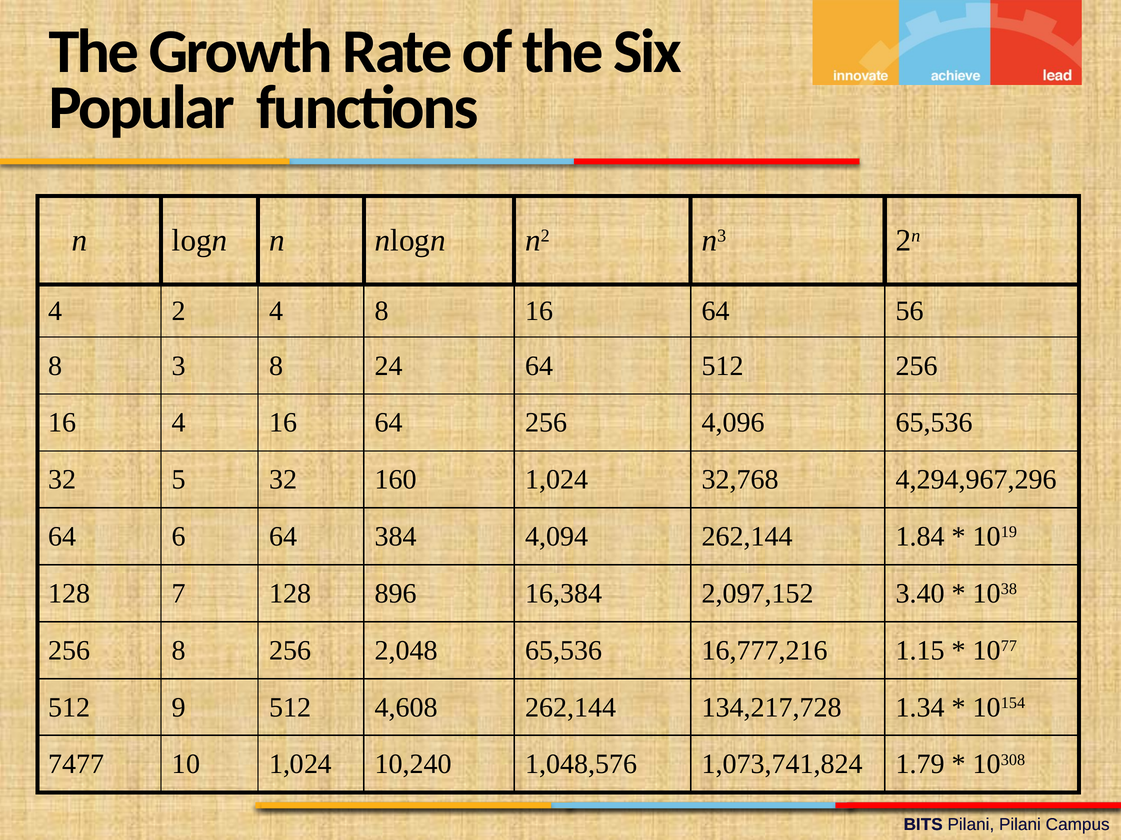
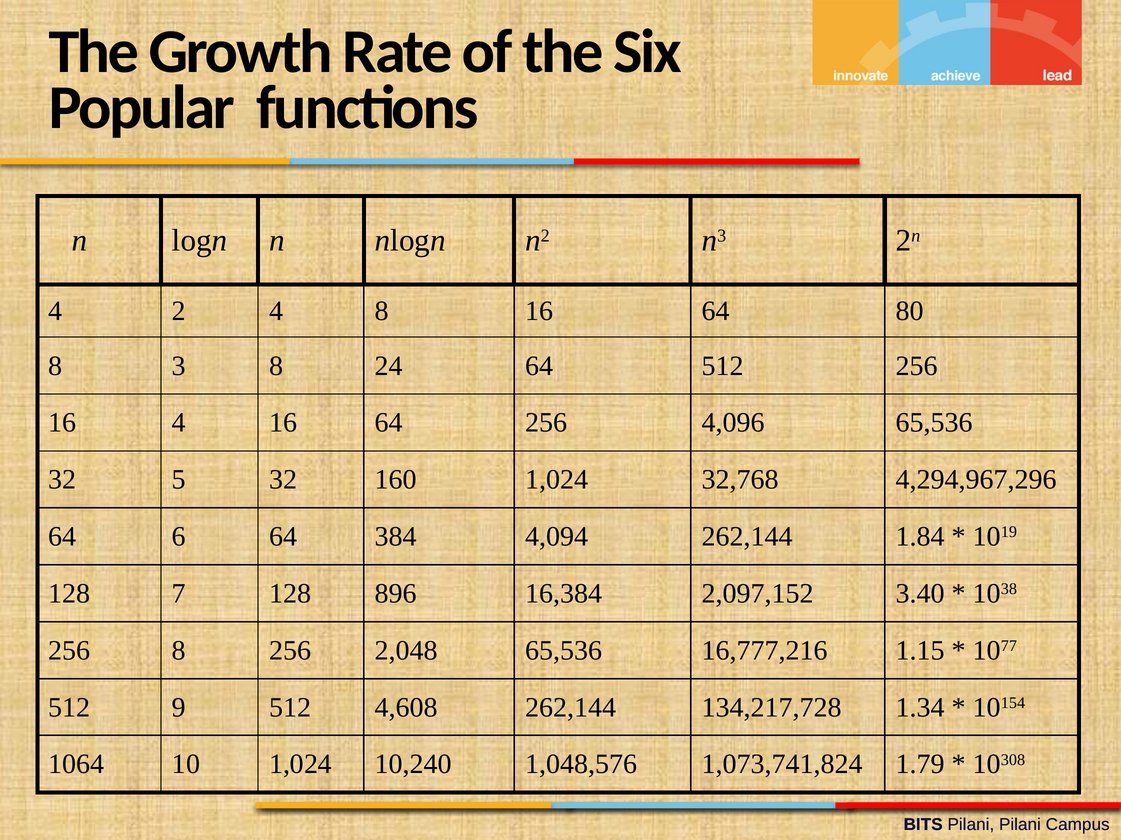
56: 56 -> 80
7477: 7477 -> 1064
